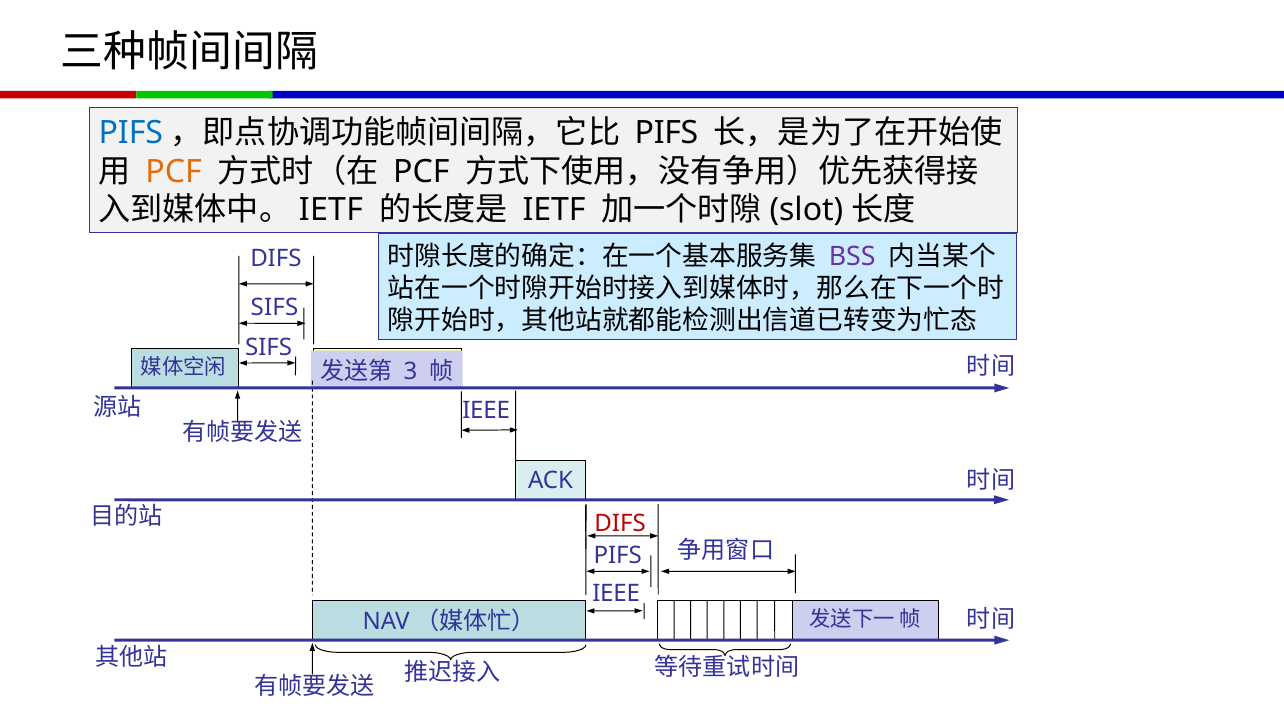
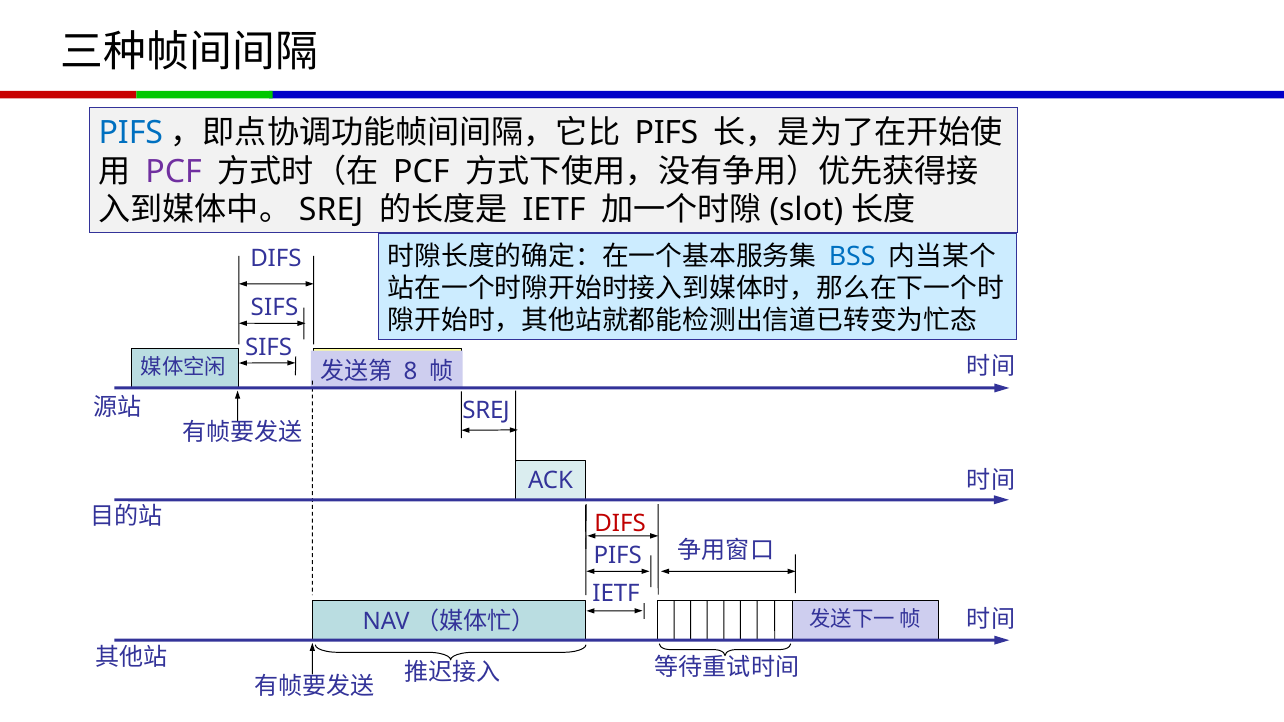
PCF at (174, 172) colour: orange -> purple
IETF at (331, 210): IETF -> SREJ
BSS colour: purple -> blue
3: 3 -> 8
IEEE at (486, 411): IEEE -> SREJ
IEEE at (616, 594): IEEE -> IETF
